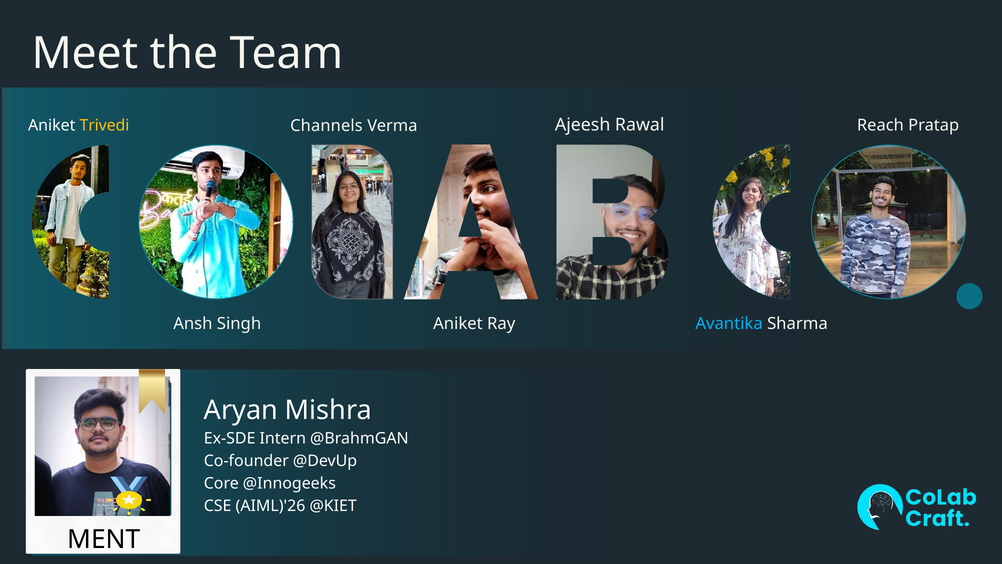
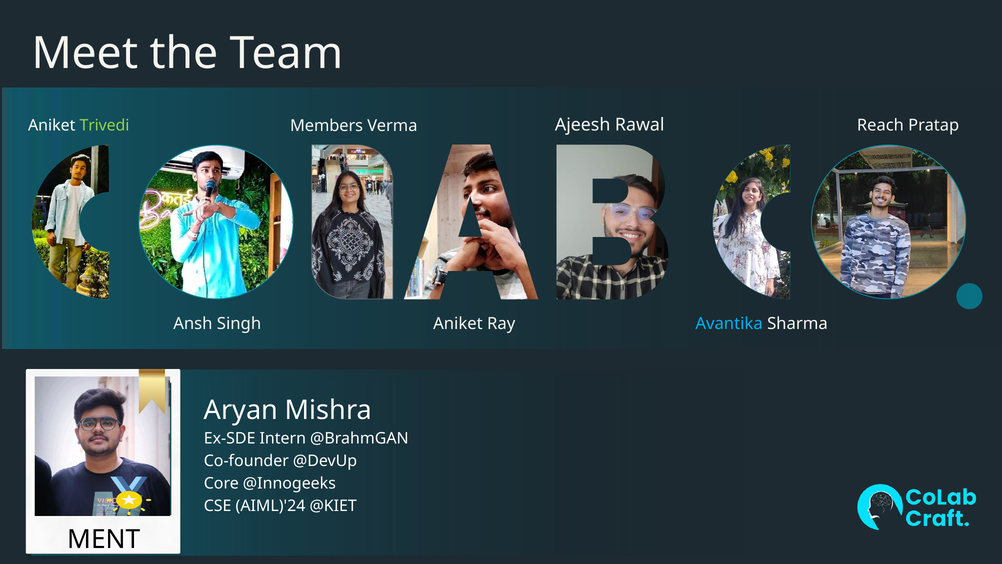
Channels: Channels -> Members
Trivedi colour: yellow -> light green
AIML)'26: AIML)'26 -> AIML)'24
